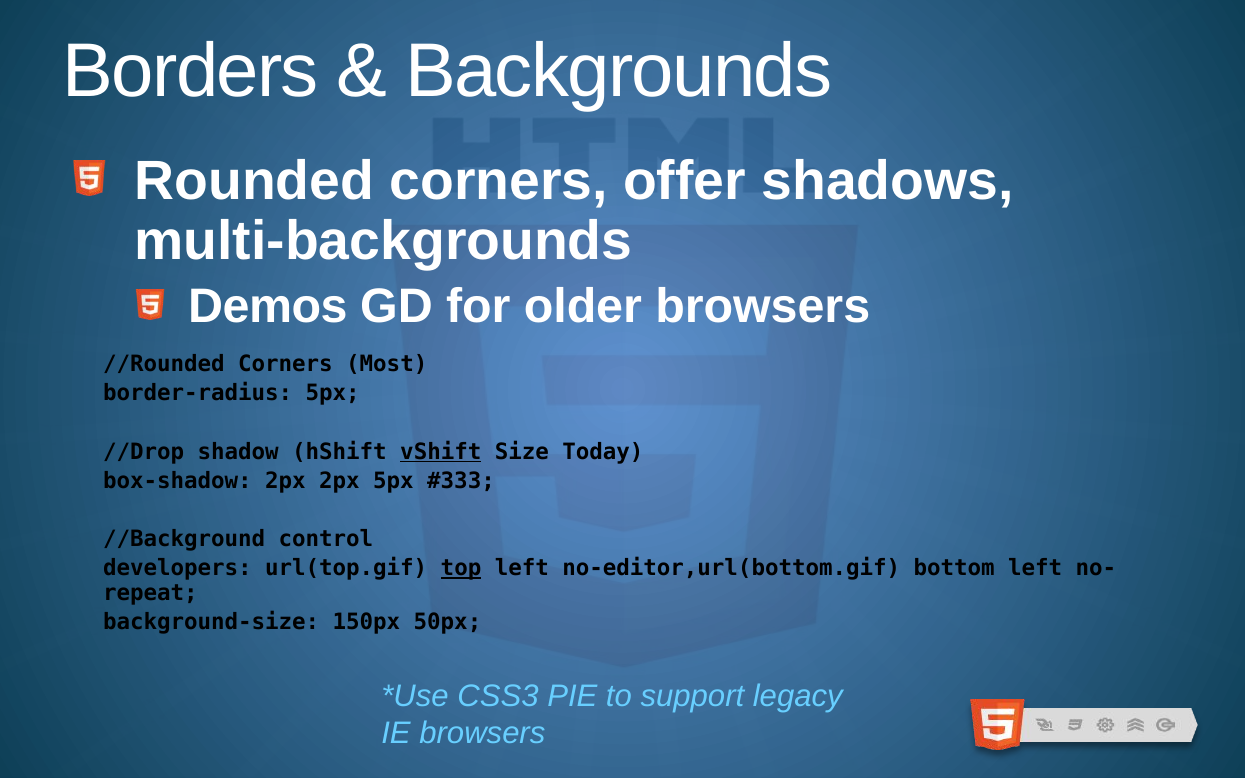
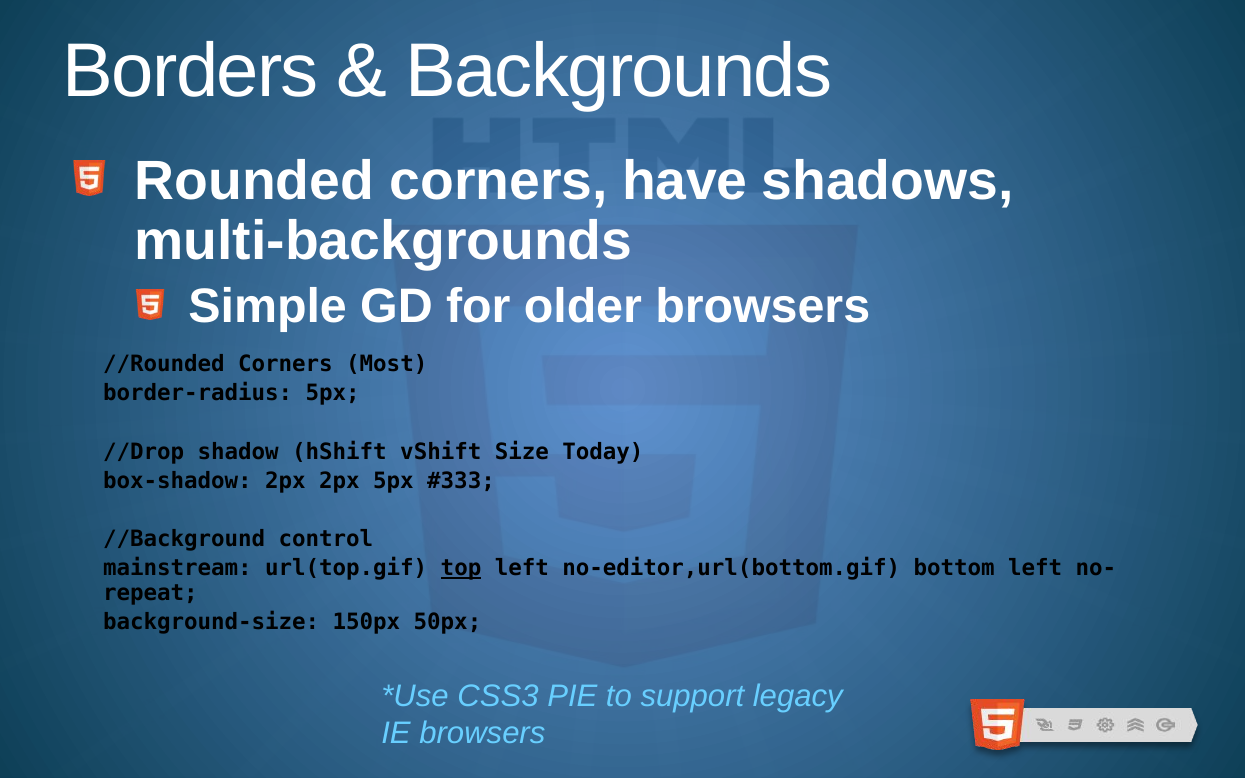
offer: offer -> have
Demos: Demos -> Simple
vShift underline: present -> none
developers: developers -> mainstream
